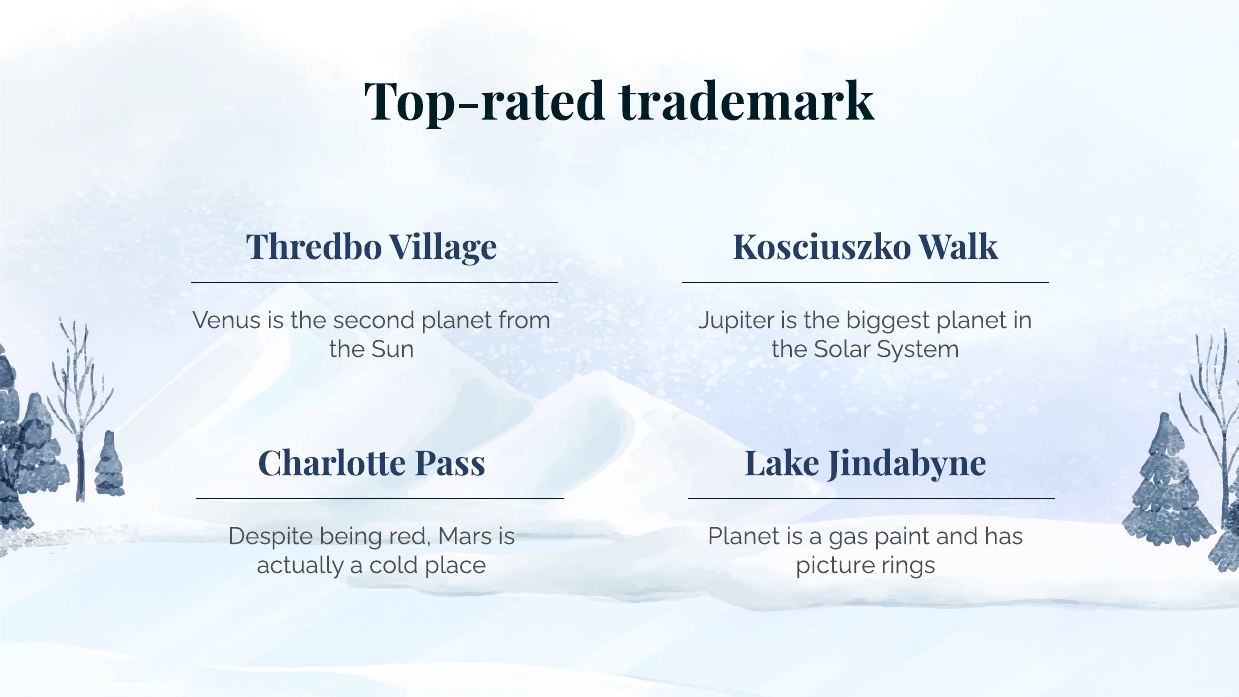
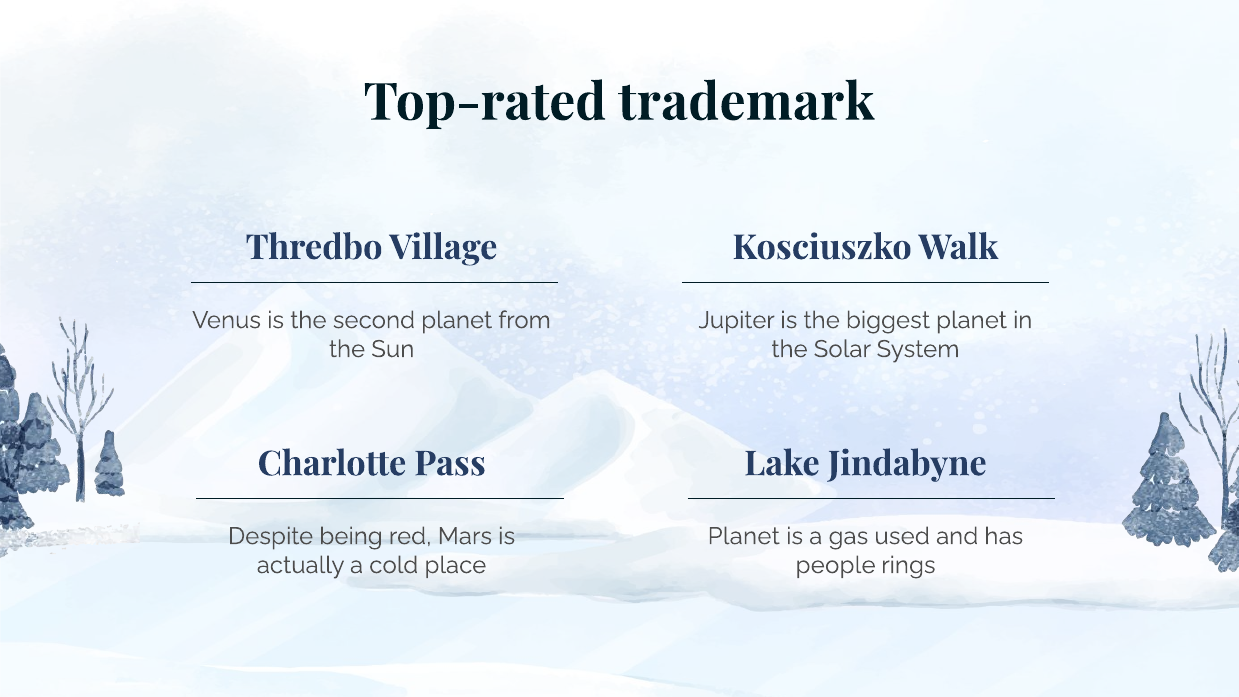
paint: paint -> used
picture: picture -> people
